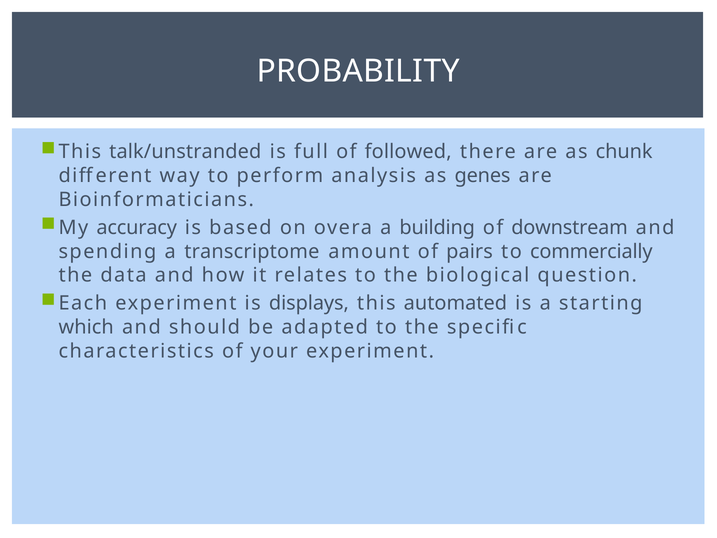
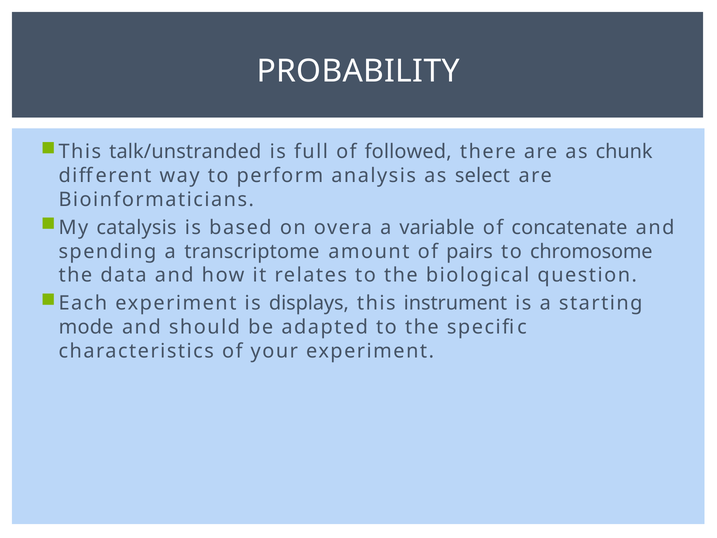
genes: genes -> select
accuracy: accuracy -> catalysis
building: building -> variable
downstream: downstream -> concatenate
commercially: commercially -> chromosome
automated: automated -> instrument
which: which -> mode
